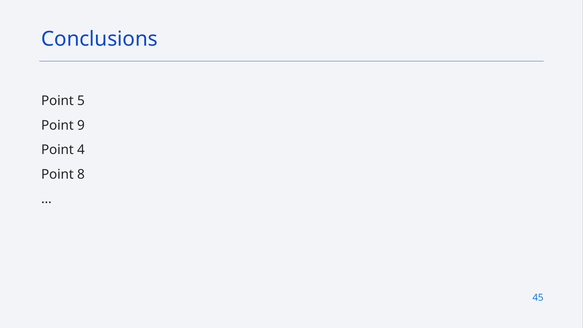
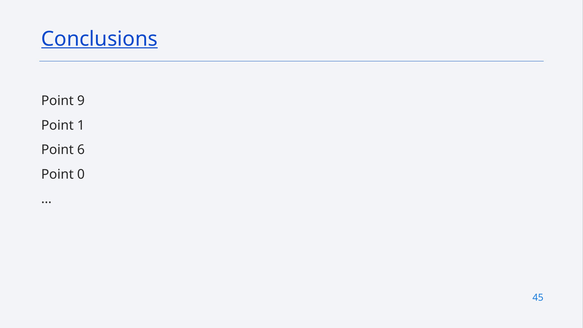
Conclusions underline: none -> present
5: 5 -> 9
9: 9 -> 1
4: 4 -> 6
8: 8 -> 0
